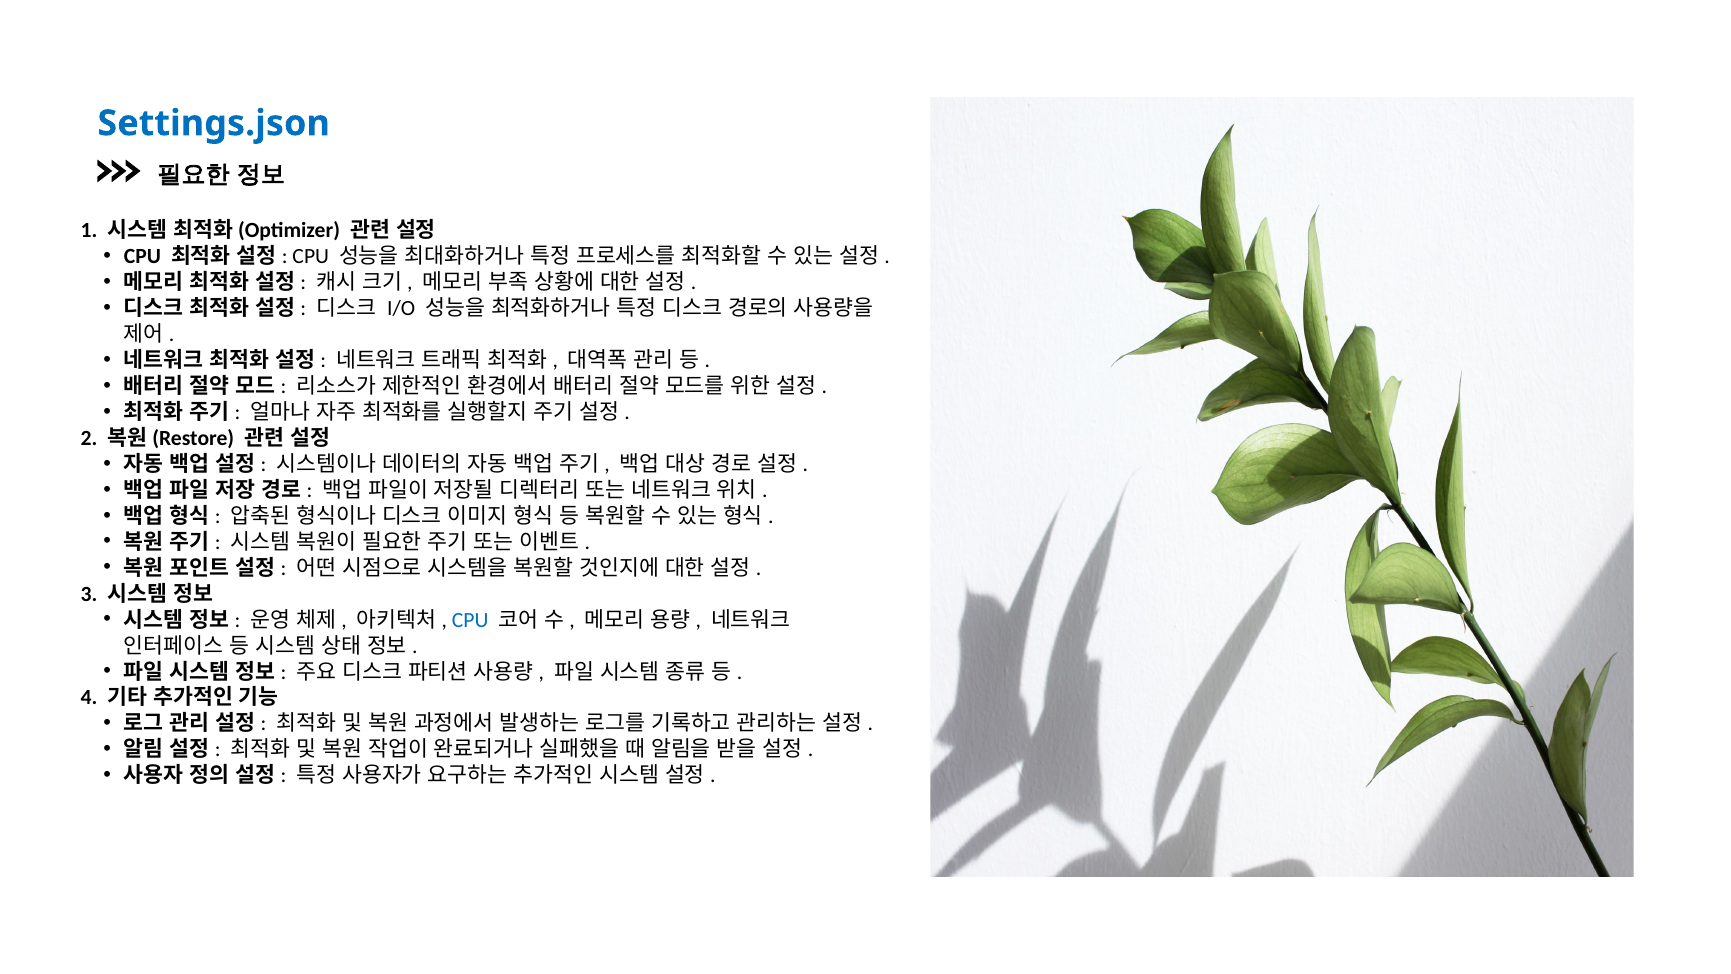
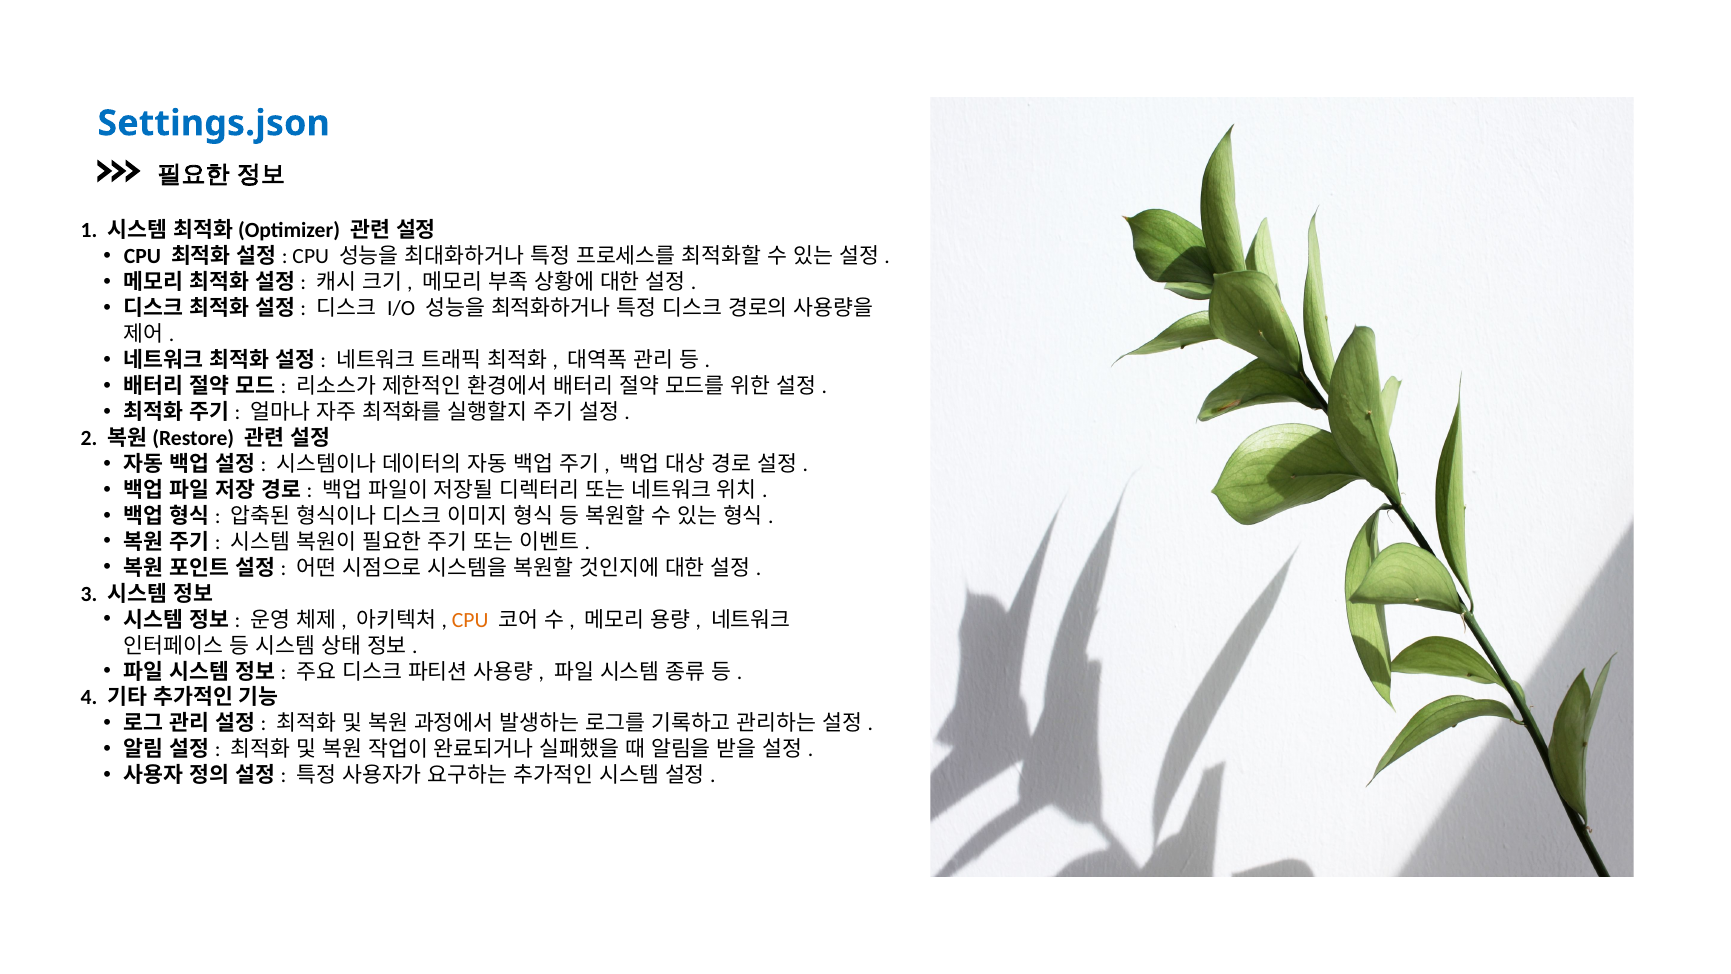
CPU at (470, 620) colour: blue -> orange
